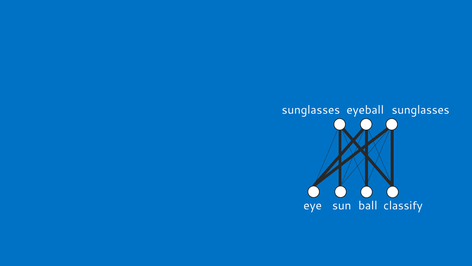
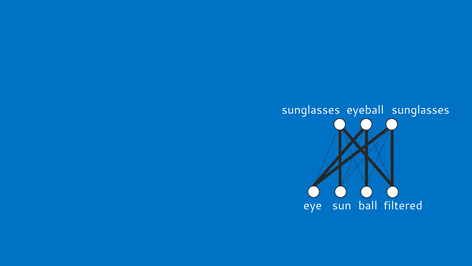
classify: classify -> filtered
